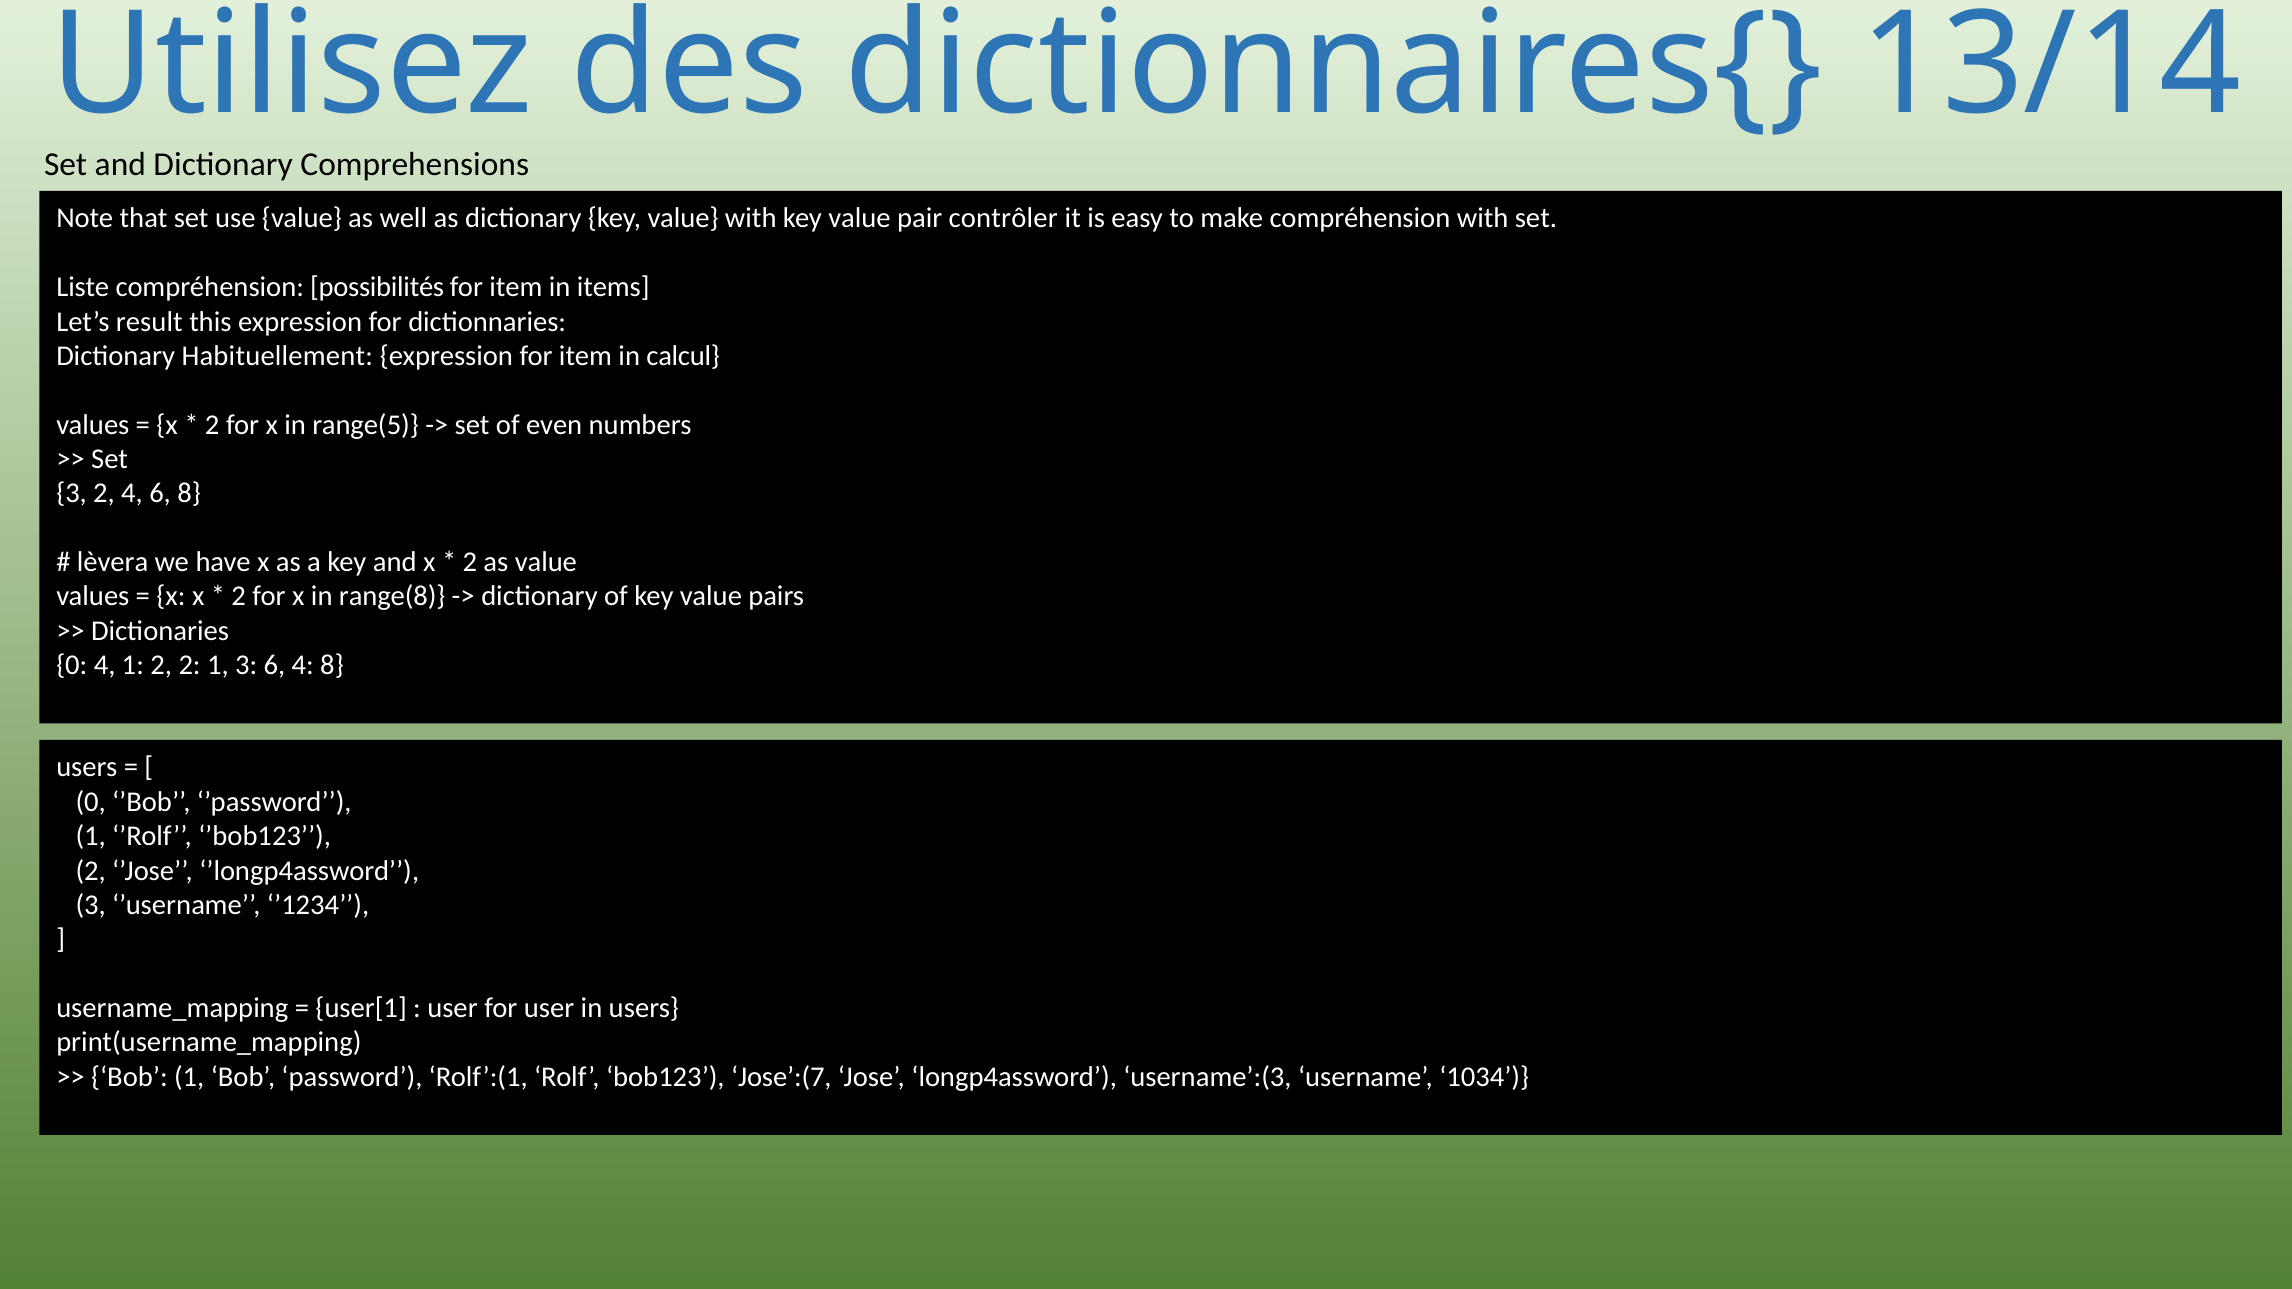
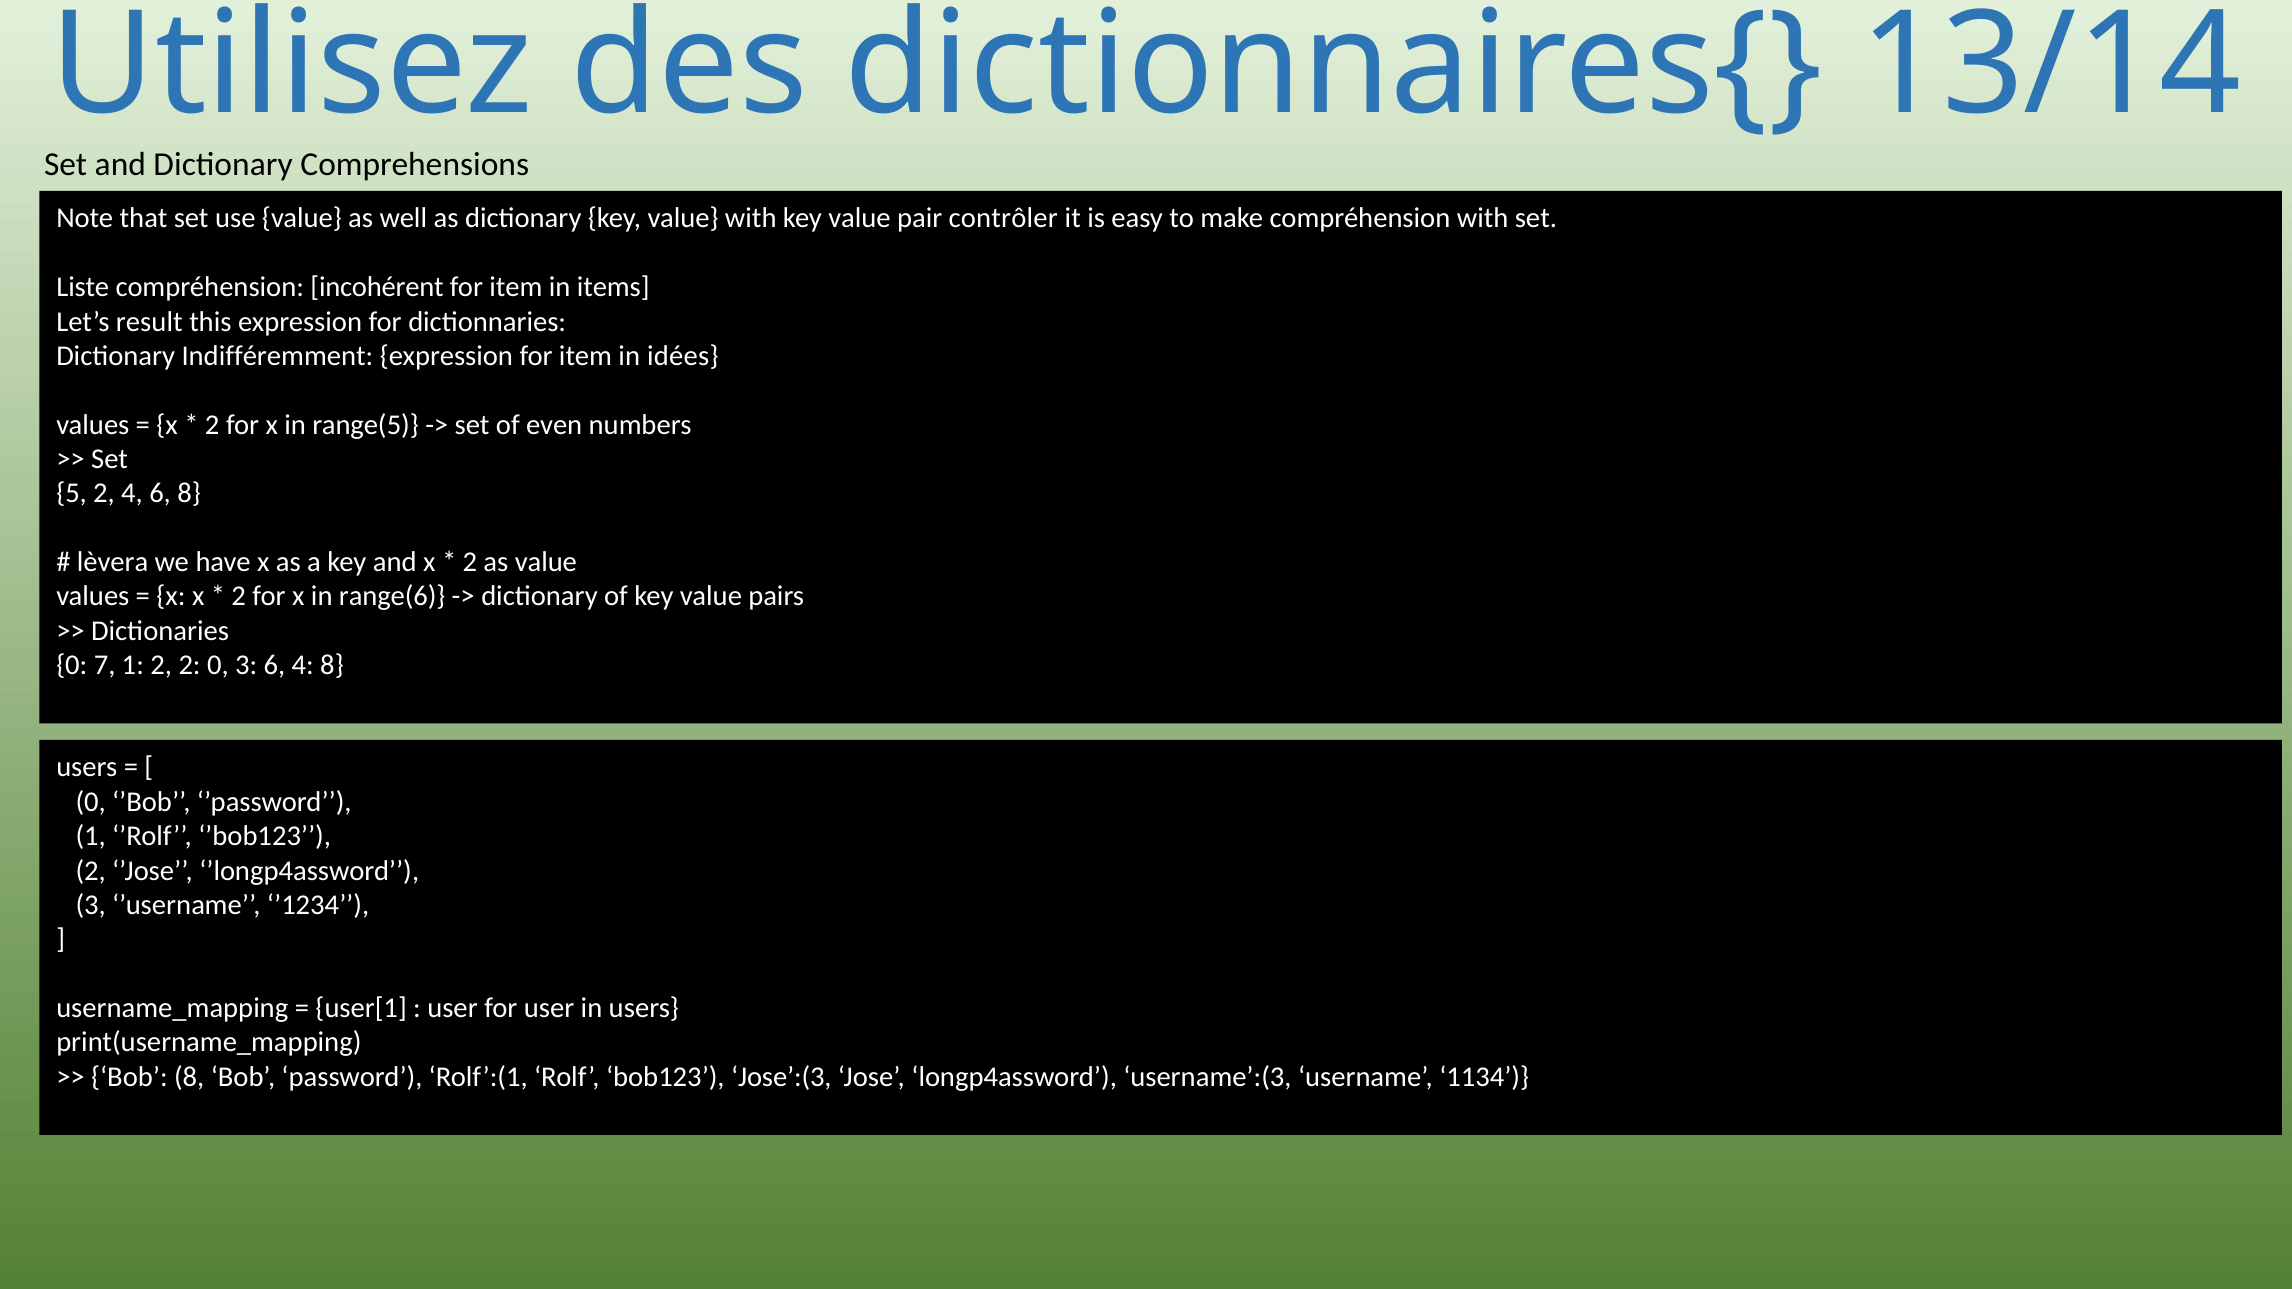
possibilités: possibilités -> incohérent
Habituellement: Habituellement -> Indifféremment
calcul: calcul -> idées
3 at (72, 494): 3 -> 5
range(8: range(8 -> range(6
0 4: 4 -> 7
2 1: 1 -> 0
Bob 1: 1 -> 8
Jose’:(7: Jose’:(7 -> Jose’:(3
1034: 1034 -> 1134
